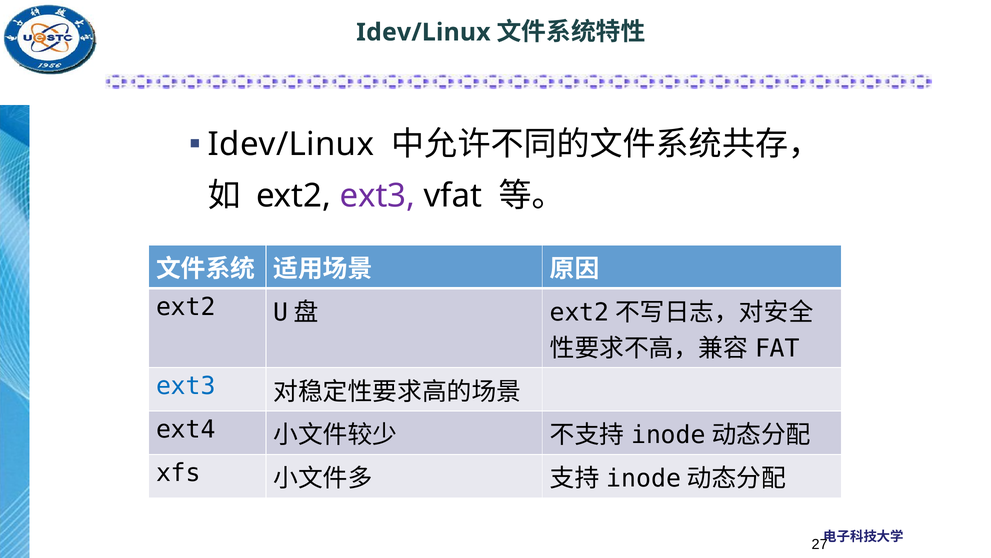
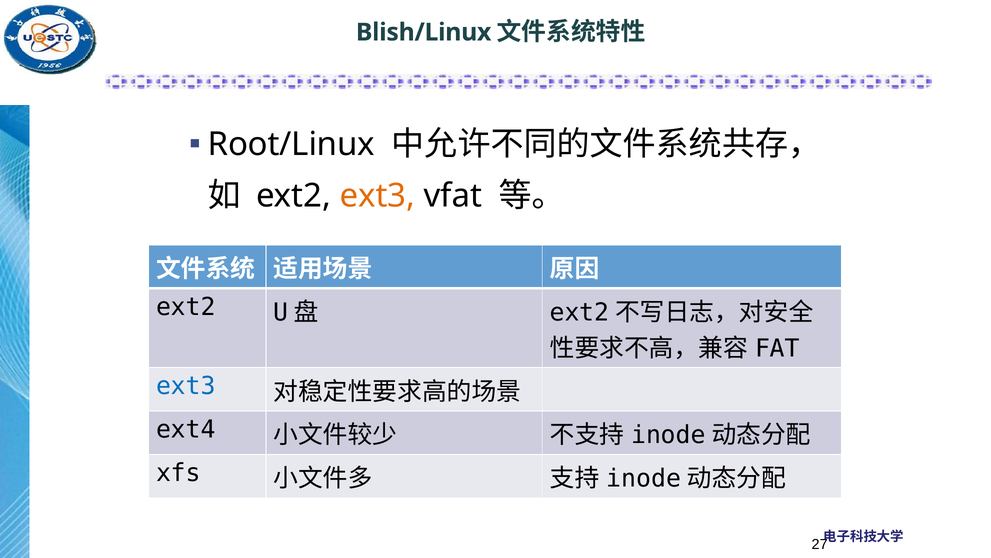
Idev/Linux at (423, 32): Idev/Linux -> Blish/Linux
Idev/Linux at (291, 144): Idev/Linux -> Root/Linux
ext3 at (377, 196) colour: purple -> orange
